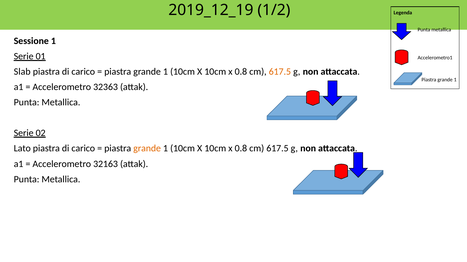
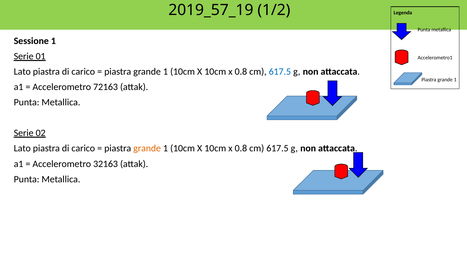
2019_12_19: 2019_12_19 -> 2019_57_19
Slab at (22, 72): Slab -> Lato
617.5 at (280, 72) colour: orange -> blue
32363: 32363 -> 72163
